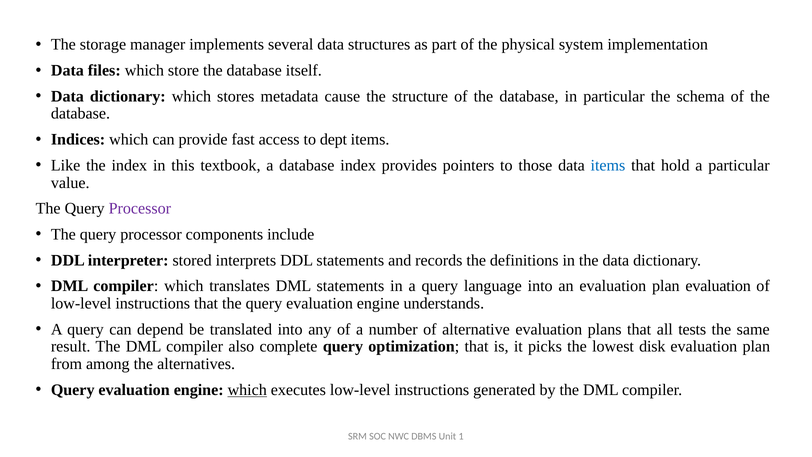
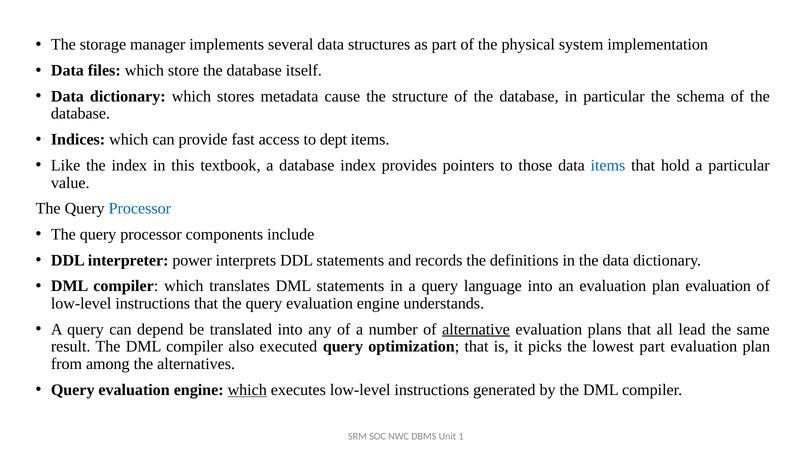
Processor at (140, 208) colour: purple -> blue
stored: stored -> power
alternative underline: none -> present
tests: tests -> lead
complete: complete -> executed
lowest disk: disk -> part
